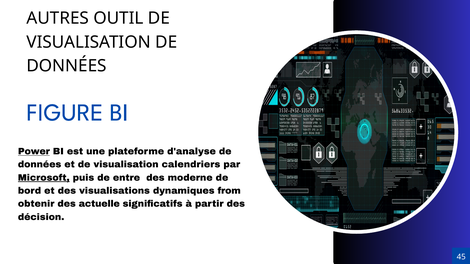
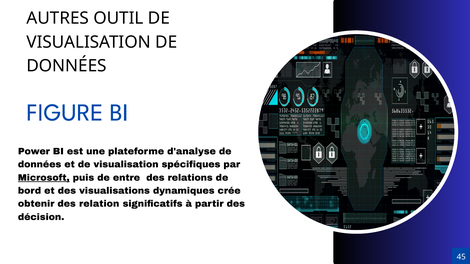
Power underline: present -> none
calendriers: calendriers -> spécifiques
moderne: moderne -> relations
from: from -> crée
actuelle: actuelle -> relation
